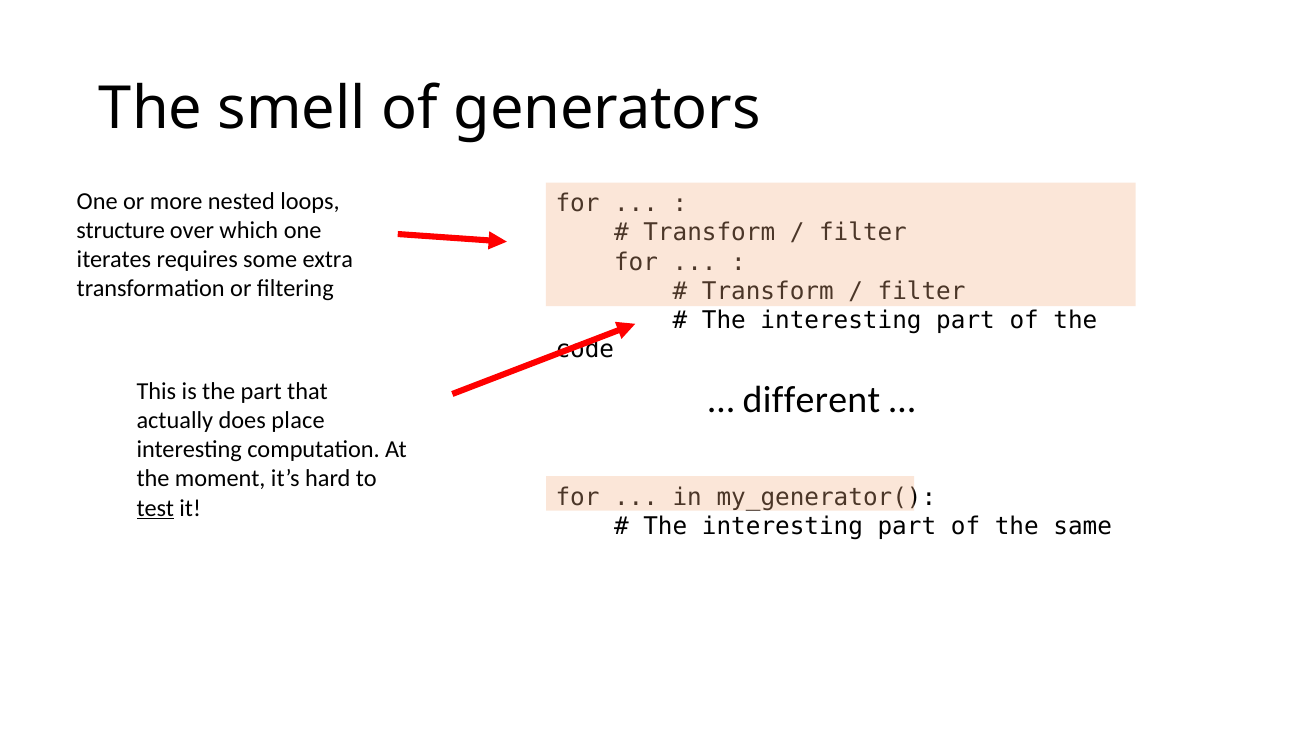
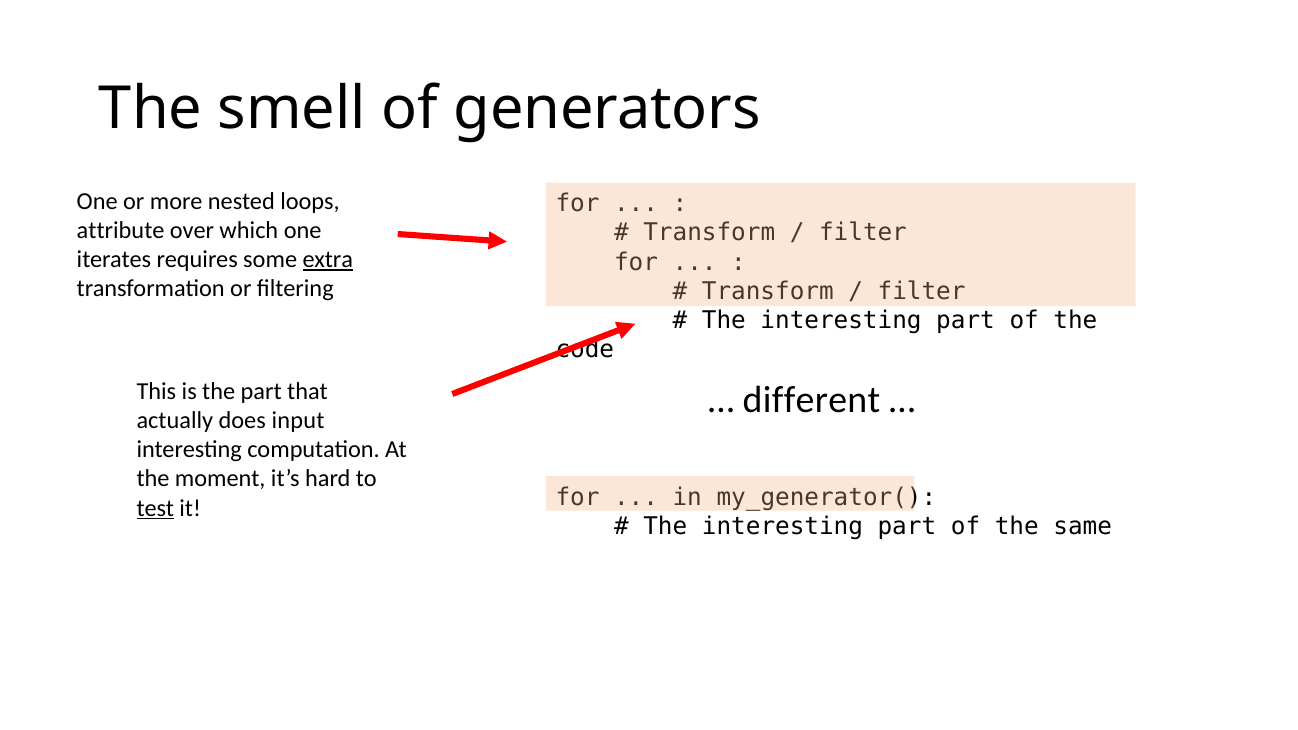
structure: structure -> attribute
extra underline: none -> present
place: place -> input
